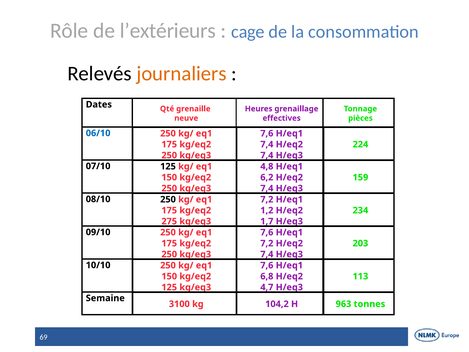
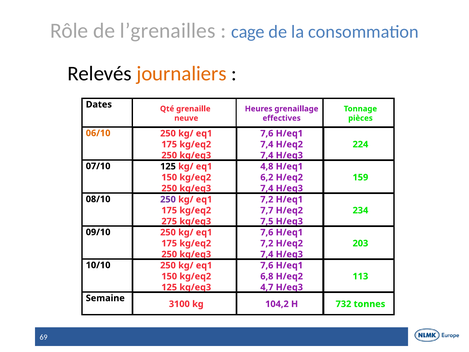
l’extérieurs: l’extérieurs -> l’grenailles
06/10 colour: blue -> orange
250 at (168, 199) colour: black -> purple
1,2: 1,2 -> 7,7
1,7: 1,7 -> 7,5
963: 963 -> 732
